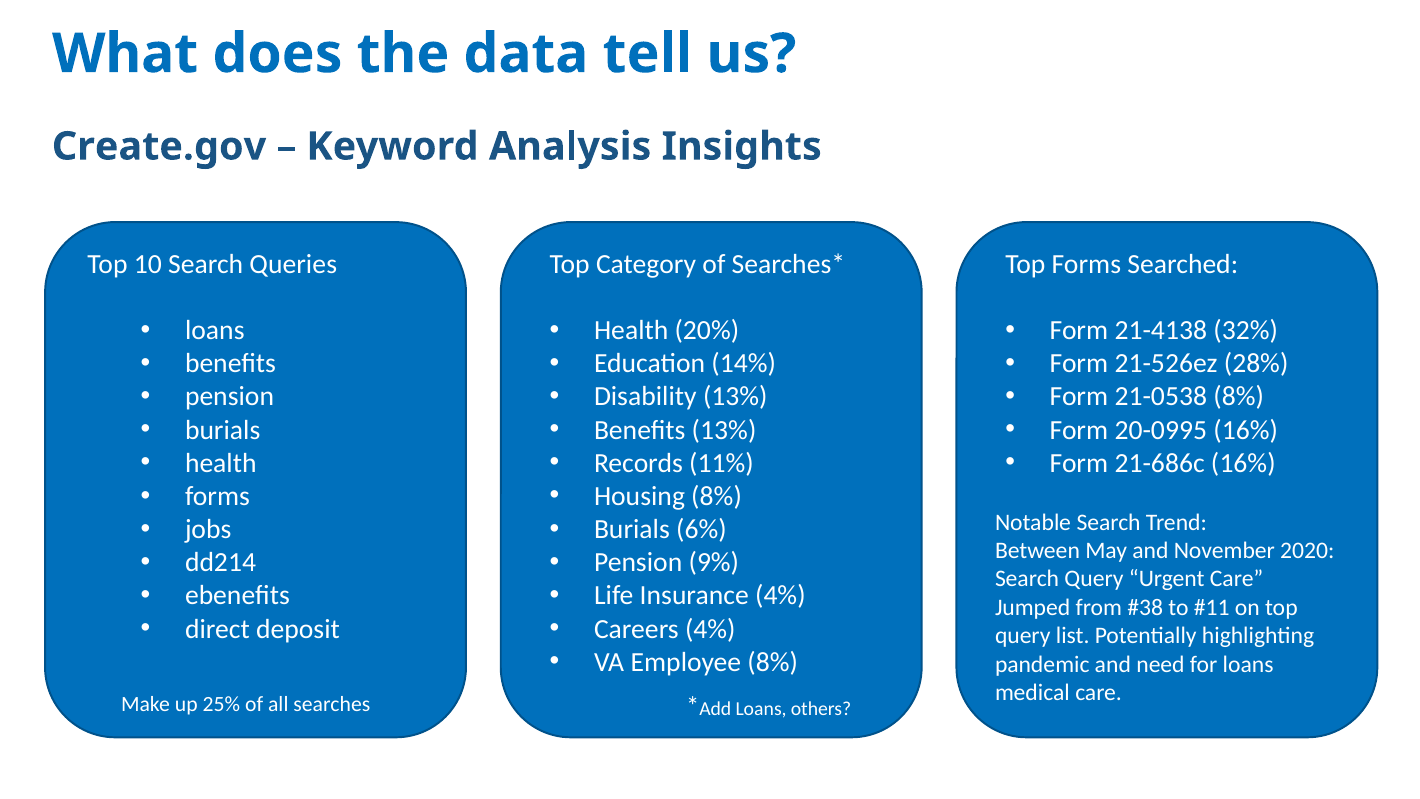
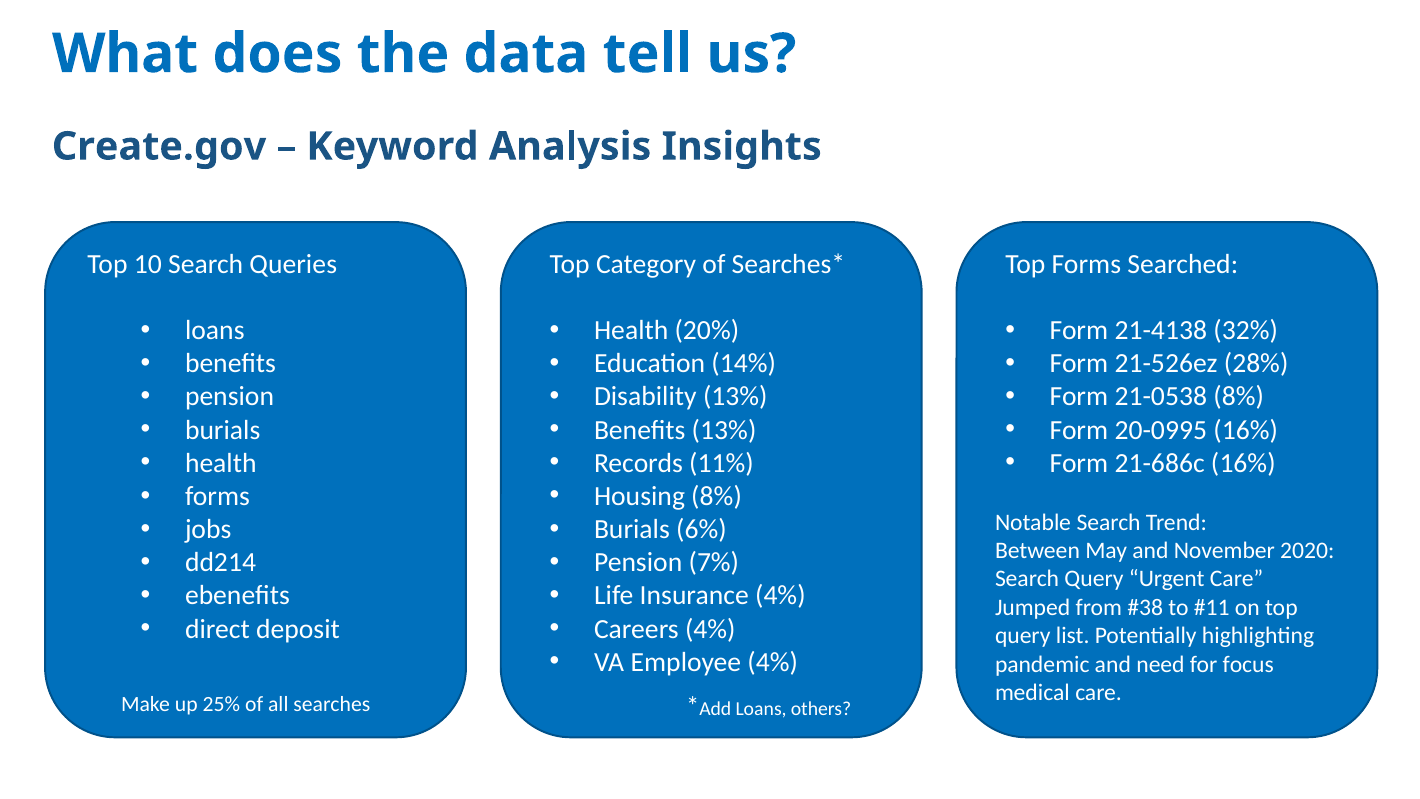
9%: 9% -> 7%
Employee 8%: 8% -> 4%
for loans: loans -> focus
